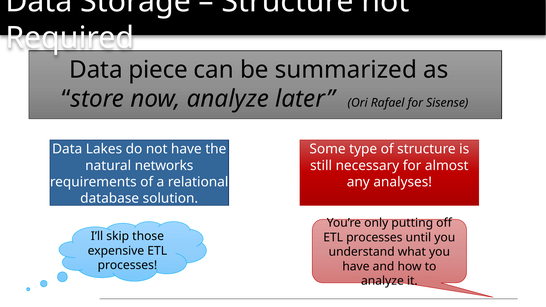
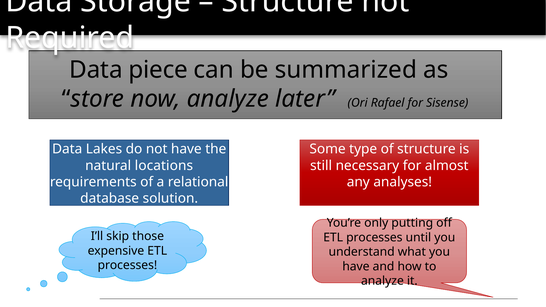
networks: networks -> locations
